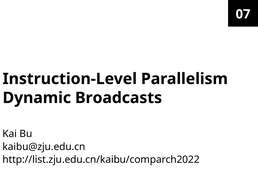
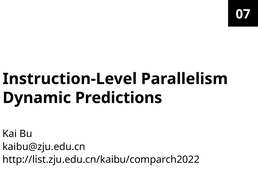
Broadcasts: Broadcasts -> Predictions
